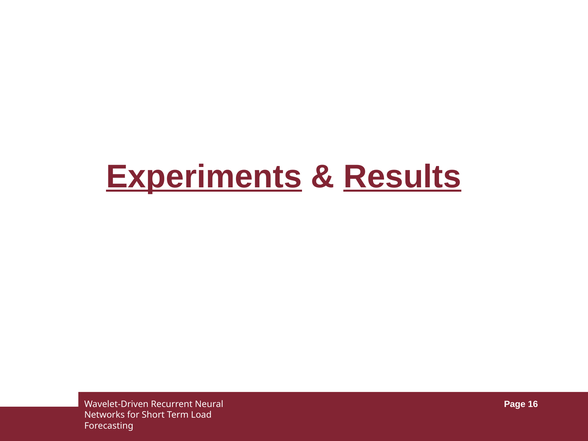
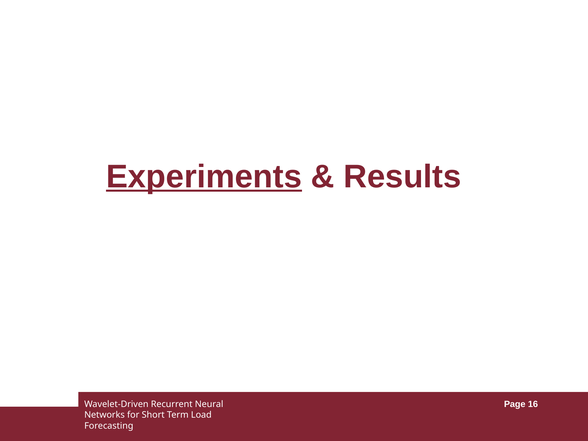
Results underline: present -> none
